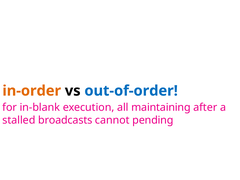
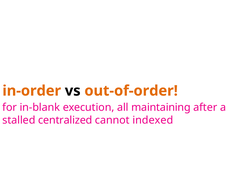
out-of-order colour: blue -> orange
broadcasts: broadcasts -> centralized
pending: pending -> indexed
